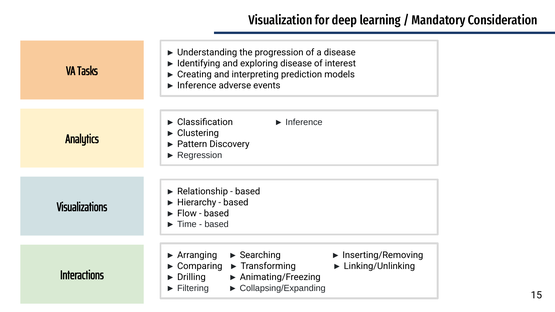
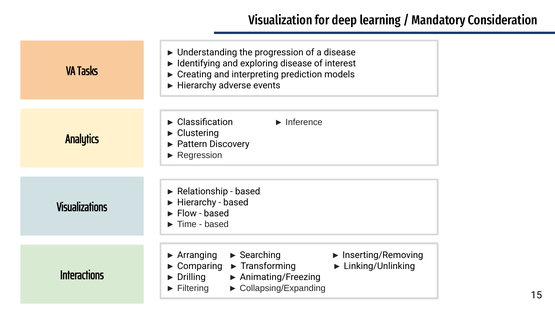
Inference at (197, 86): Inference -> Hierarchy
